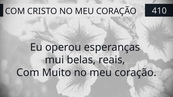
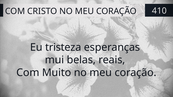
operou: operou -> tristeza
